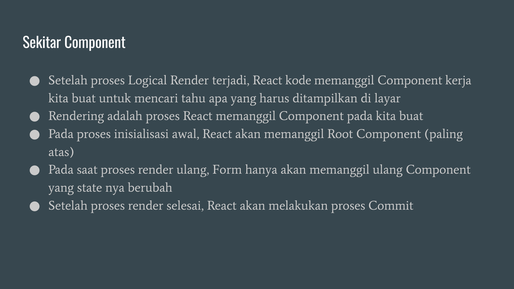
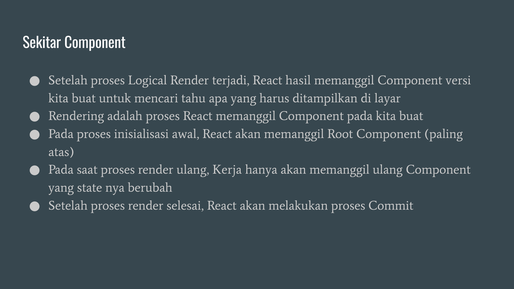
kode: kode -> hasil
kerja: kerja -> versi
Form: Form -> Kerja
